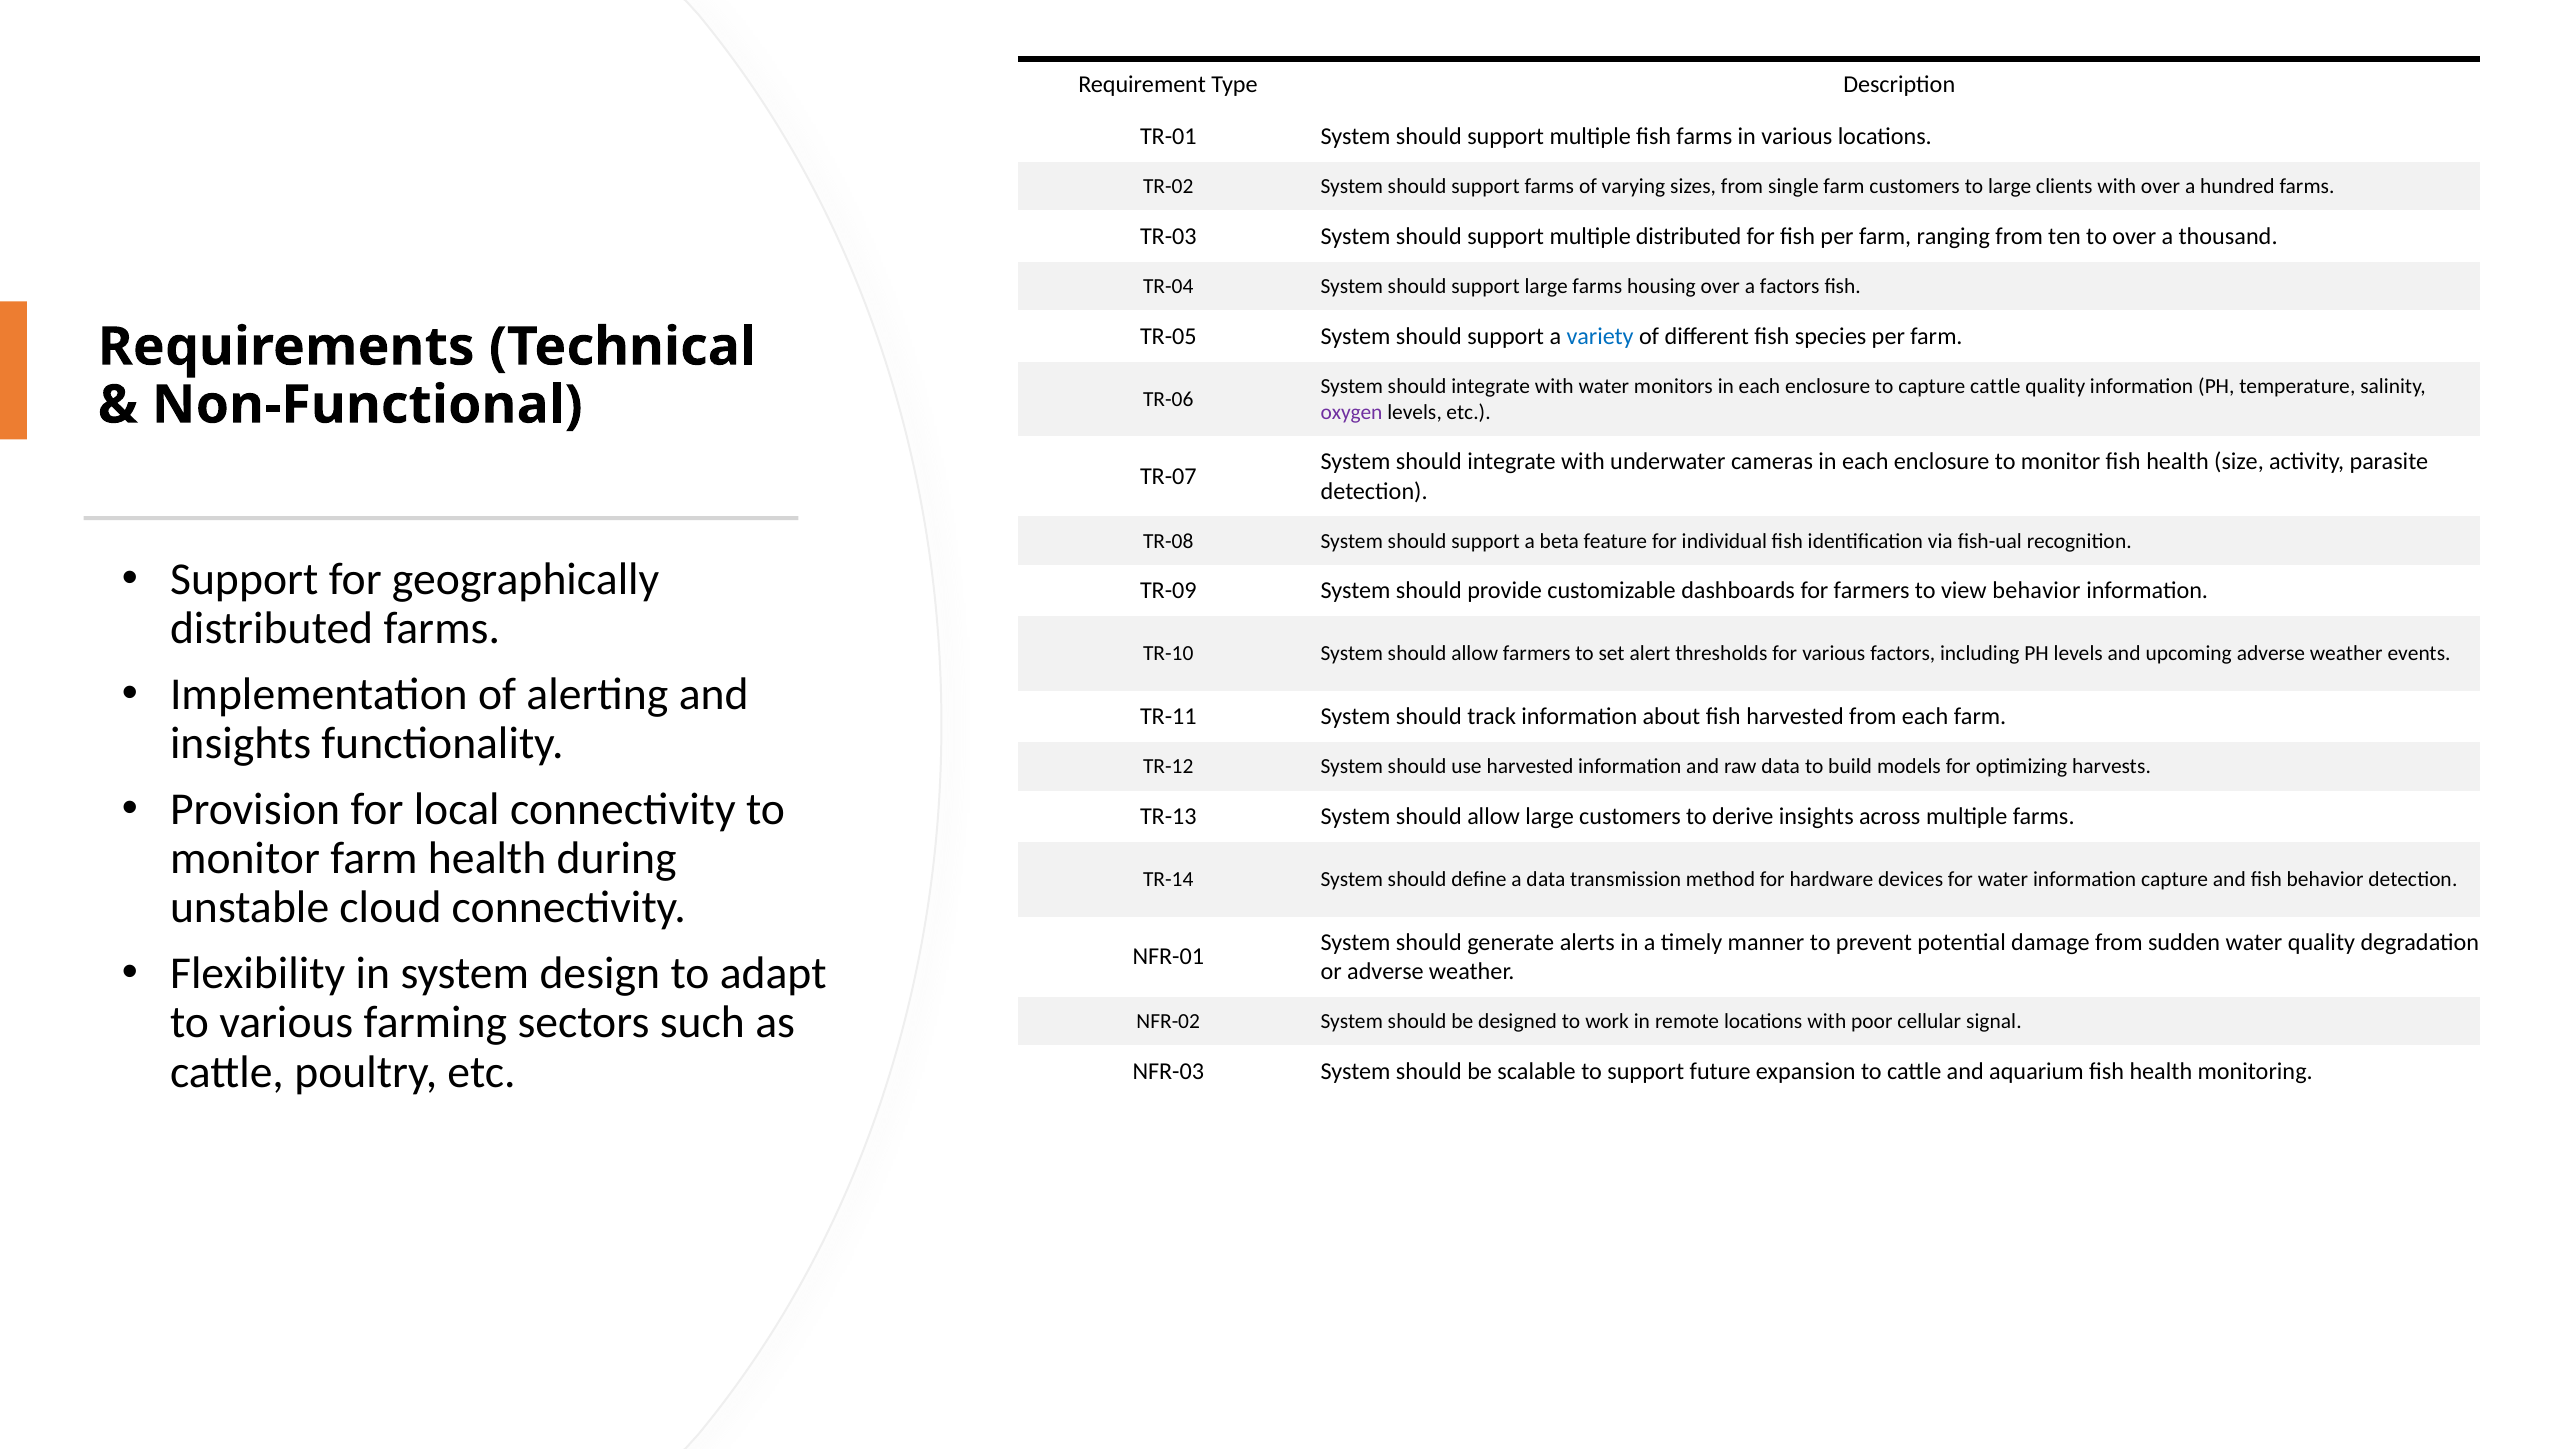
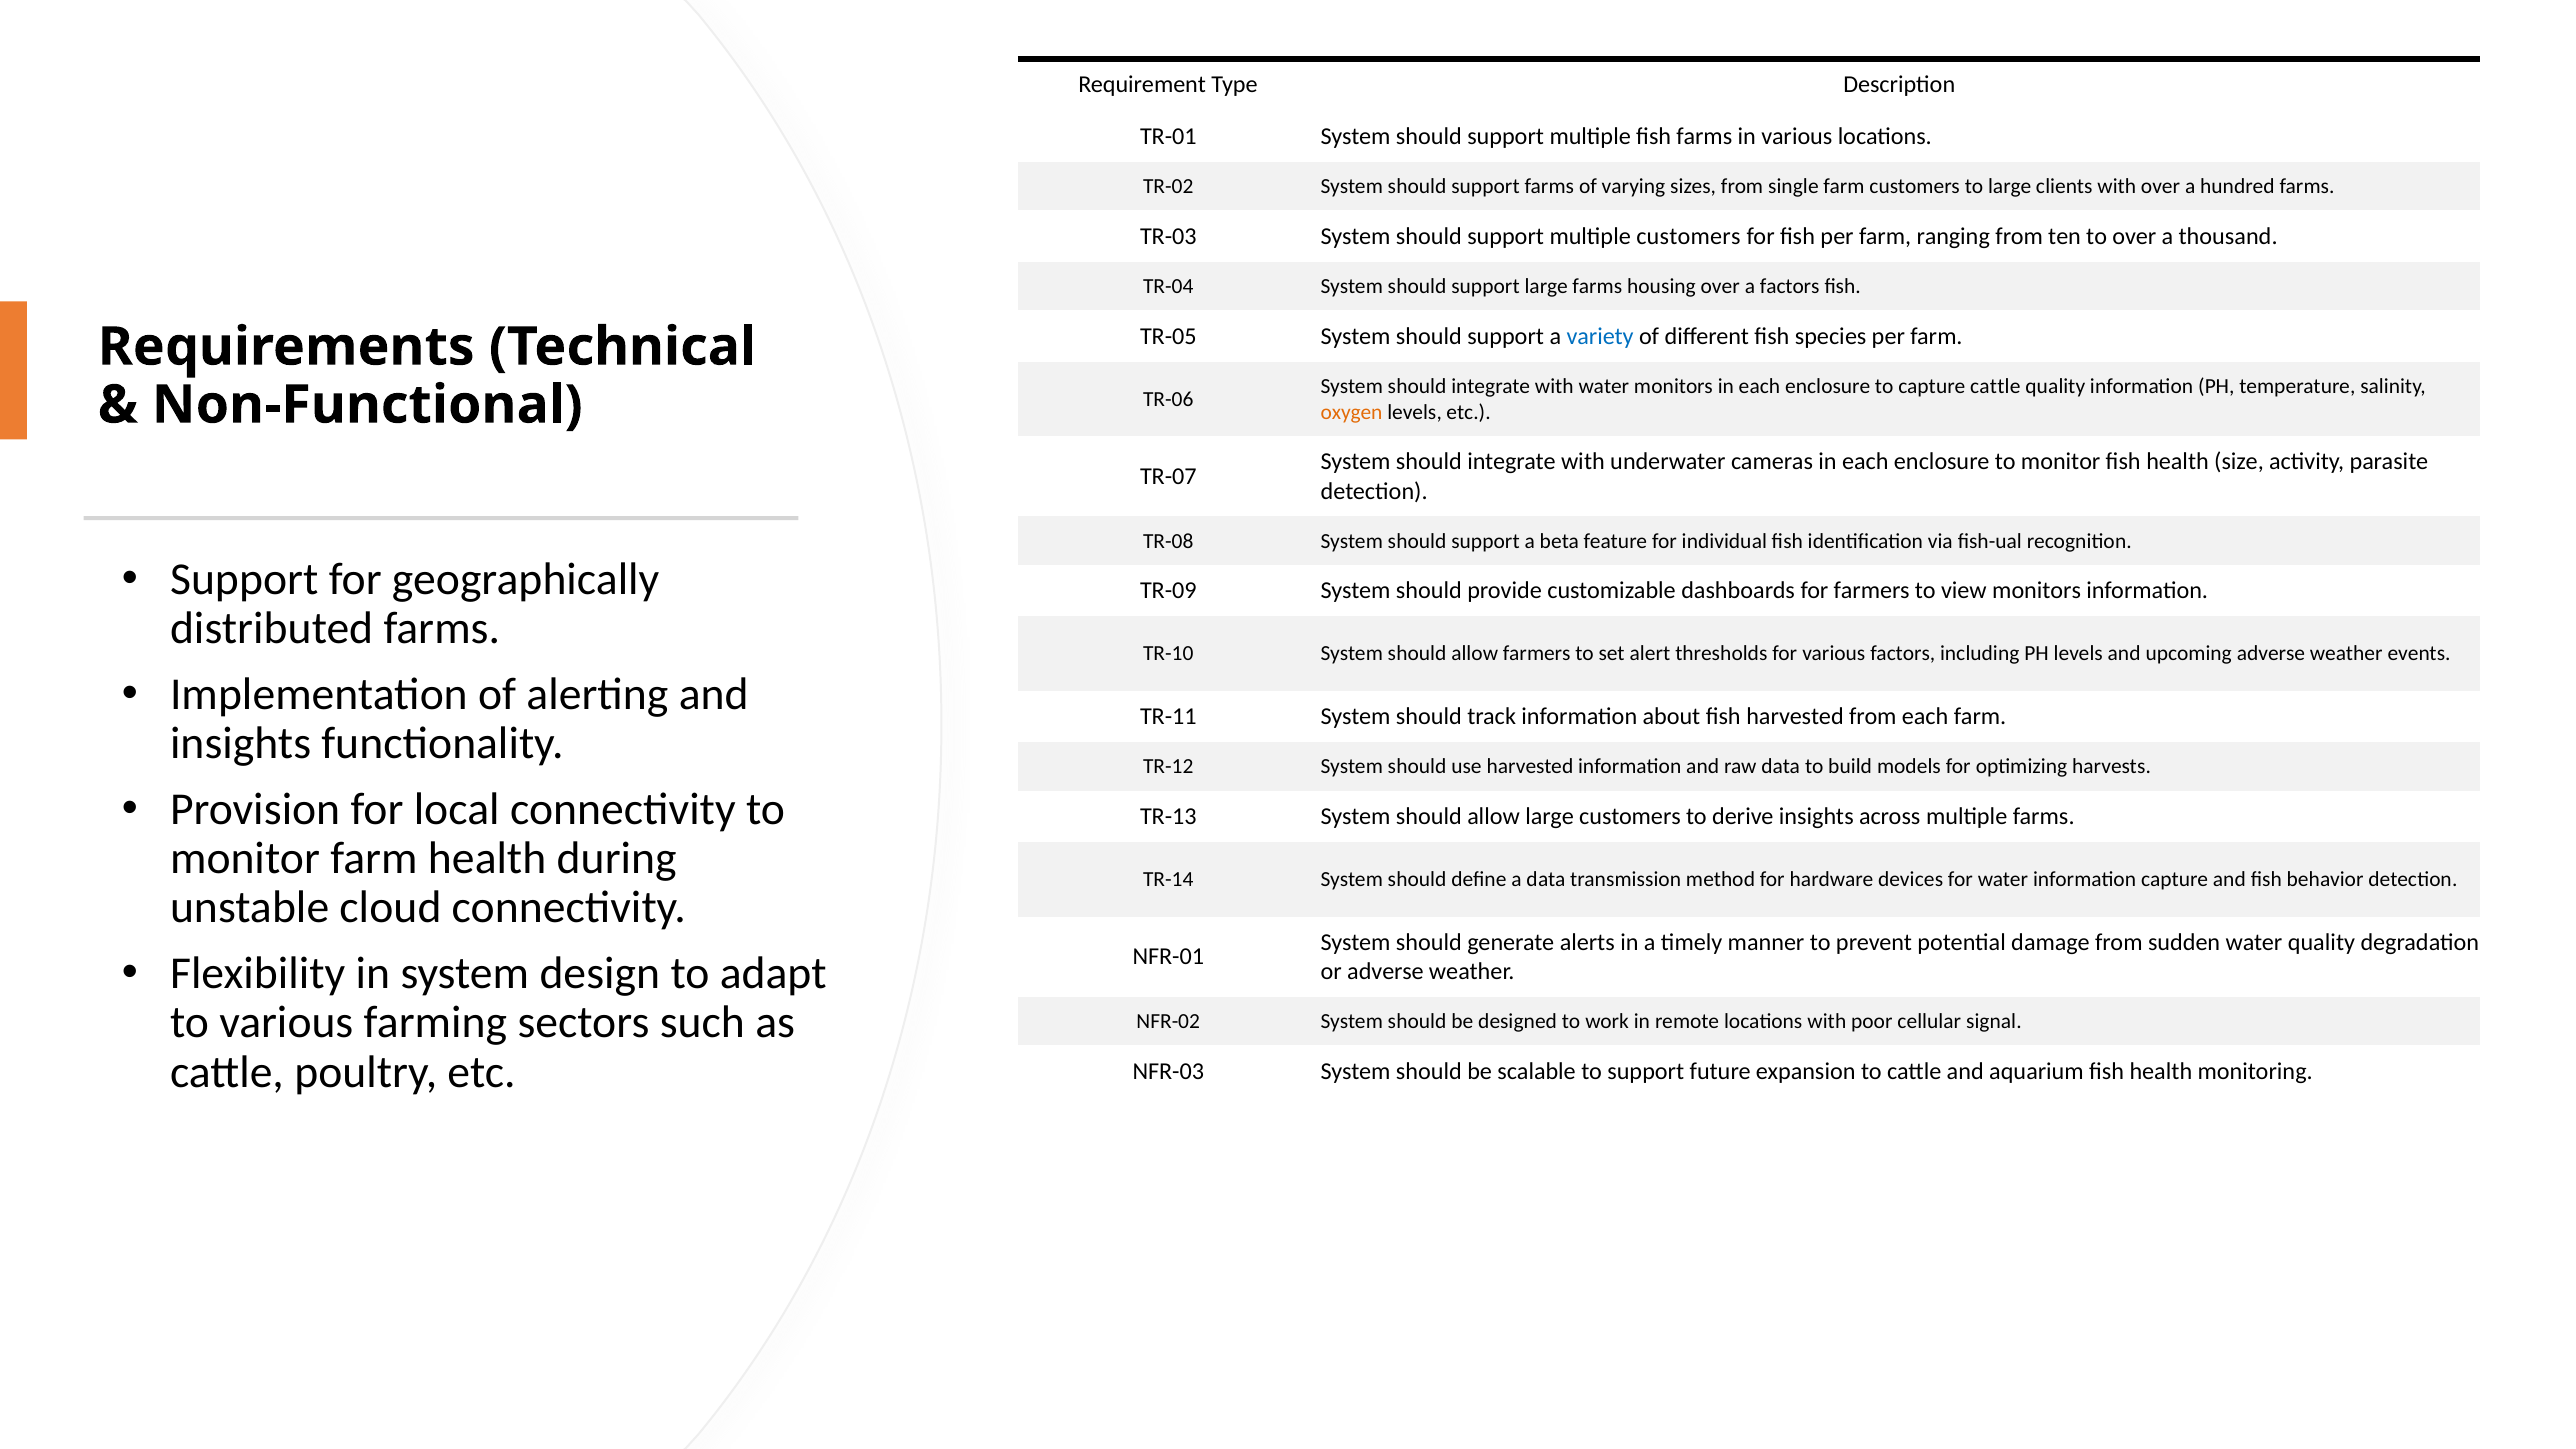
multiple distributed: distributed -> customers
oxygen colour: purple -> orange
view behavior: behavior -> monitors
